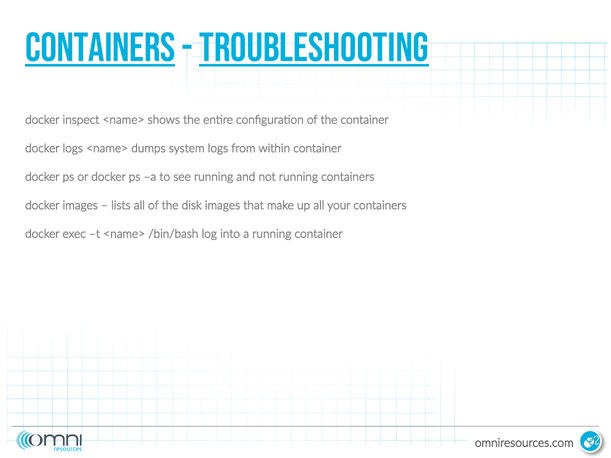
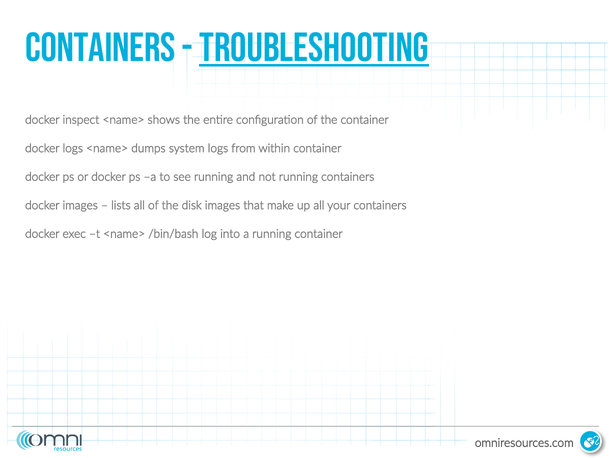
Containers at (100, 48) underline: present -> none
